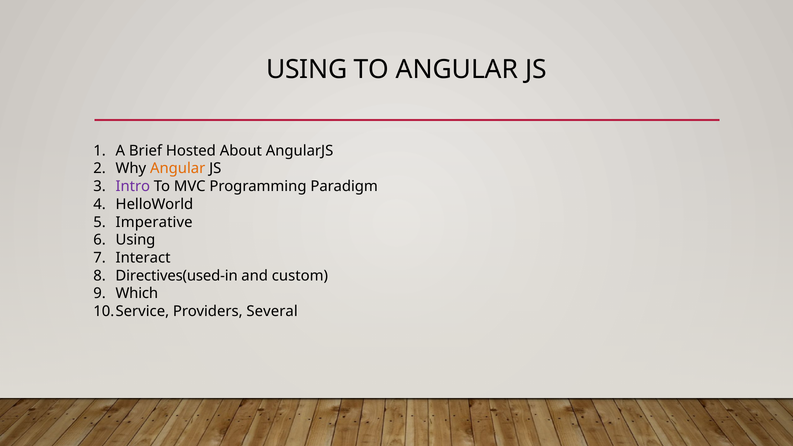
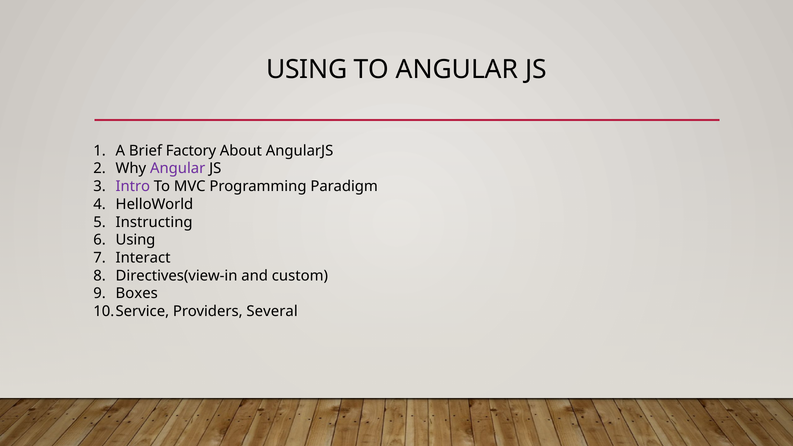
Hosted: Hosted -> Factory
Angular at (178, 169) colour: orange -> purple
Imperative: Imperative -> Instructing
Directives(used-in: Directives(used-in -> Directives(view-in
Which: Which -> Boxes
